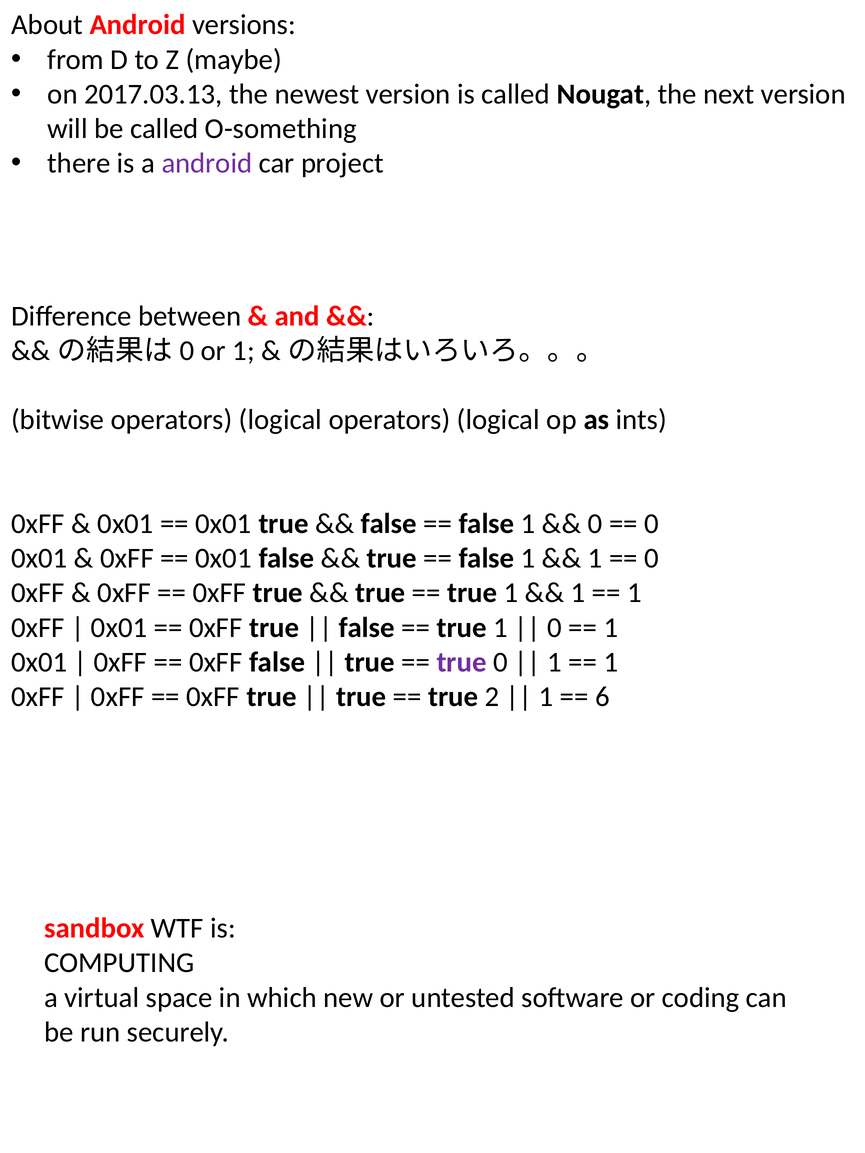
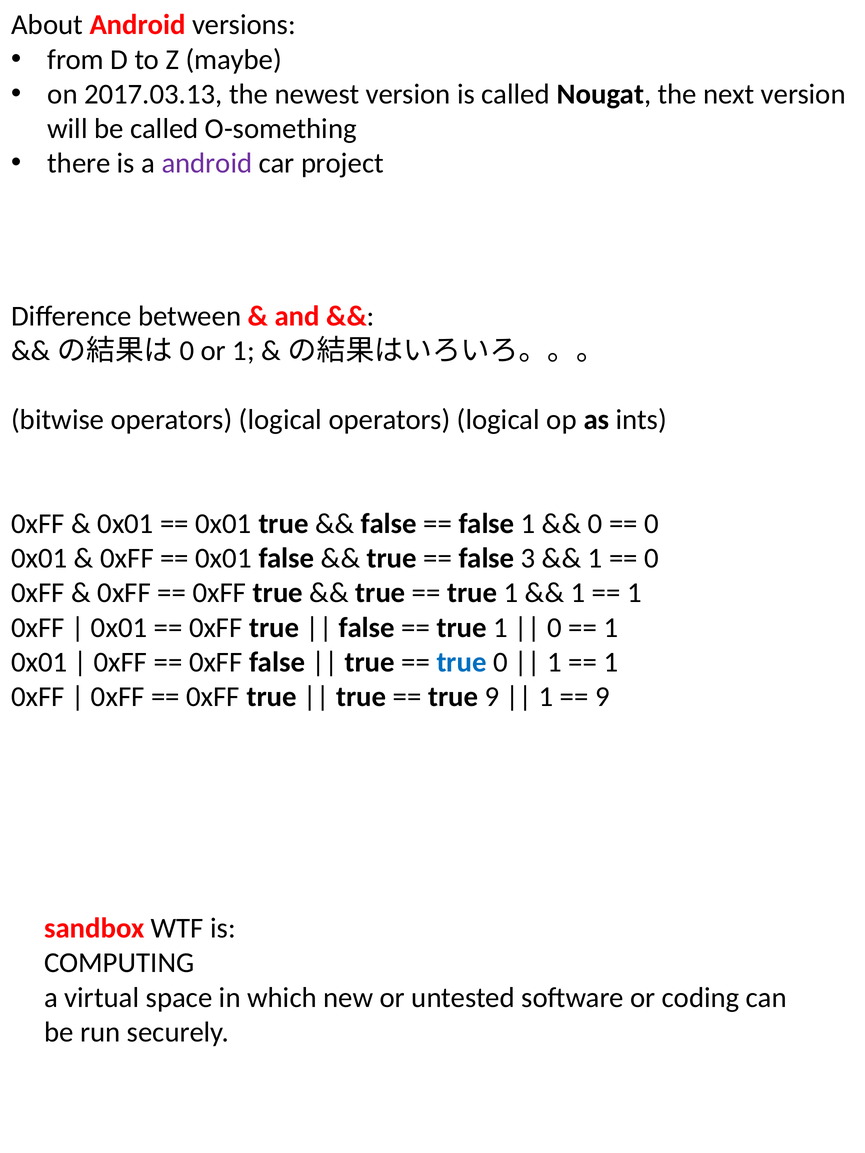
1 at (528, 558): 1 -> 3
true at (462, 662) colour: purple -> blue
true 2: 2 -> 9
6 at (602, 697): 6 -> 9
